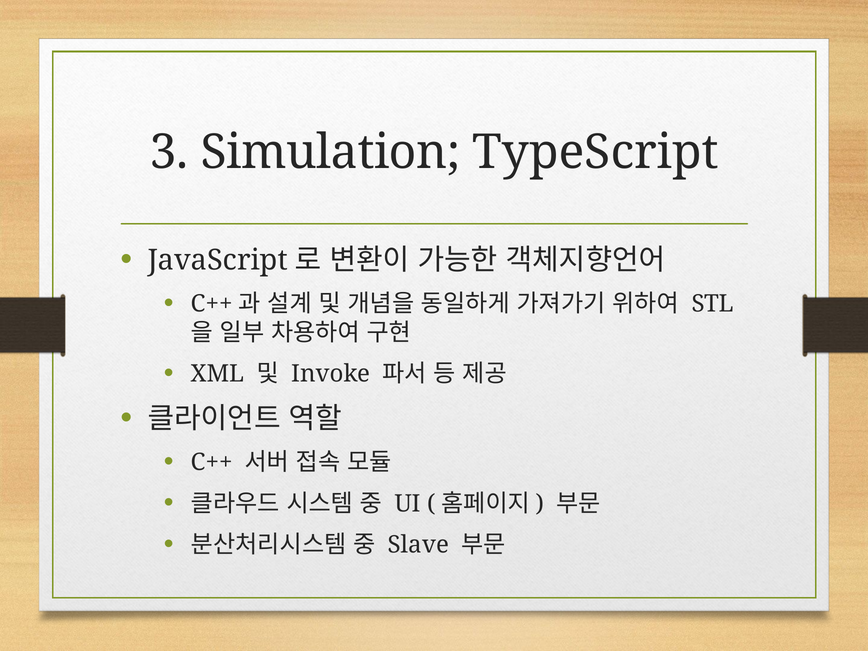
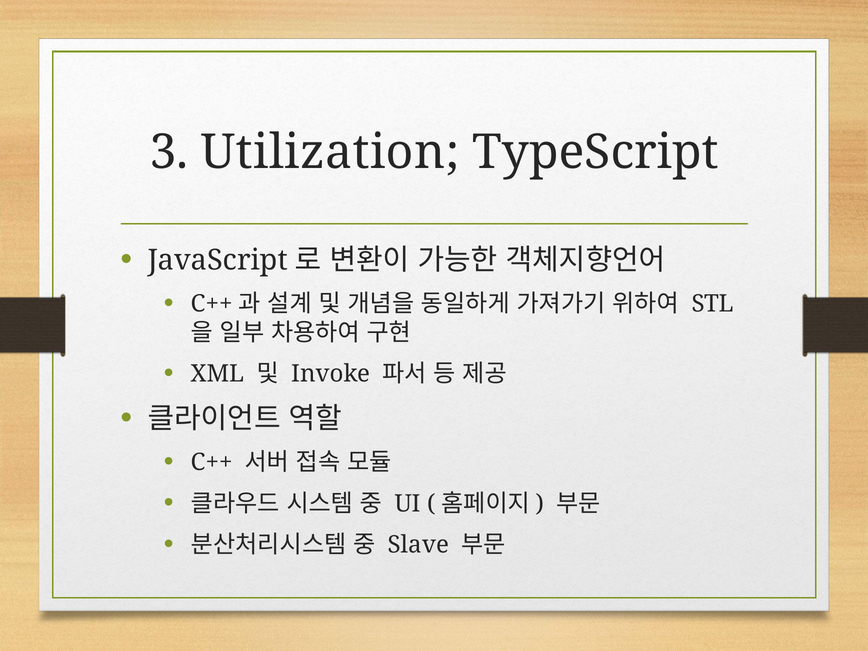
Simulation: Simulation -> Utilization
